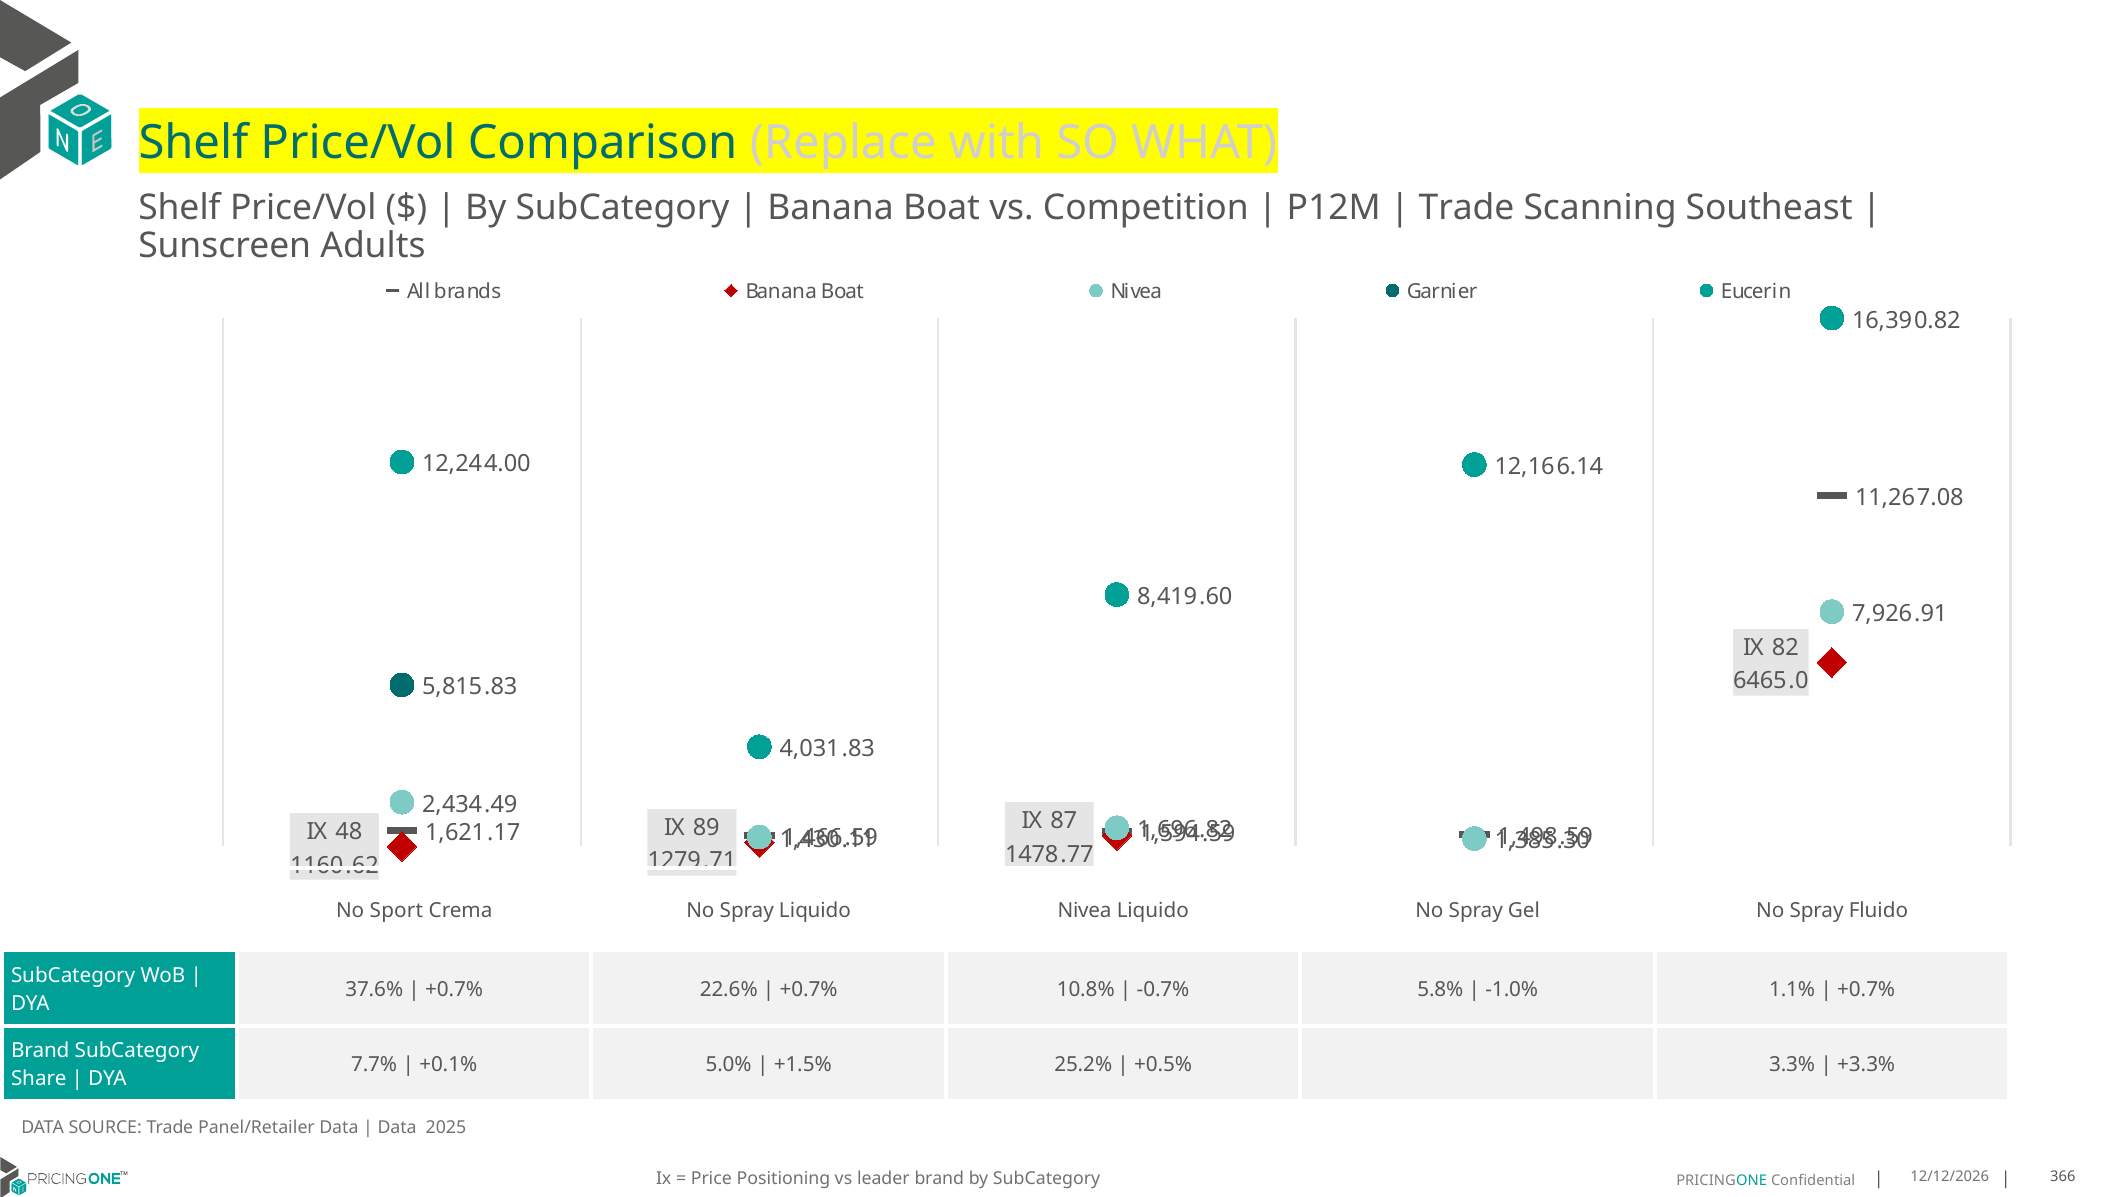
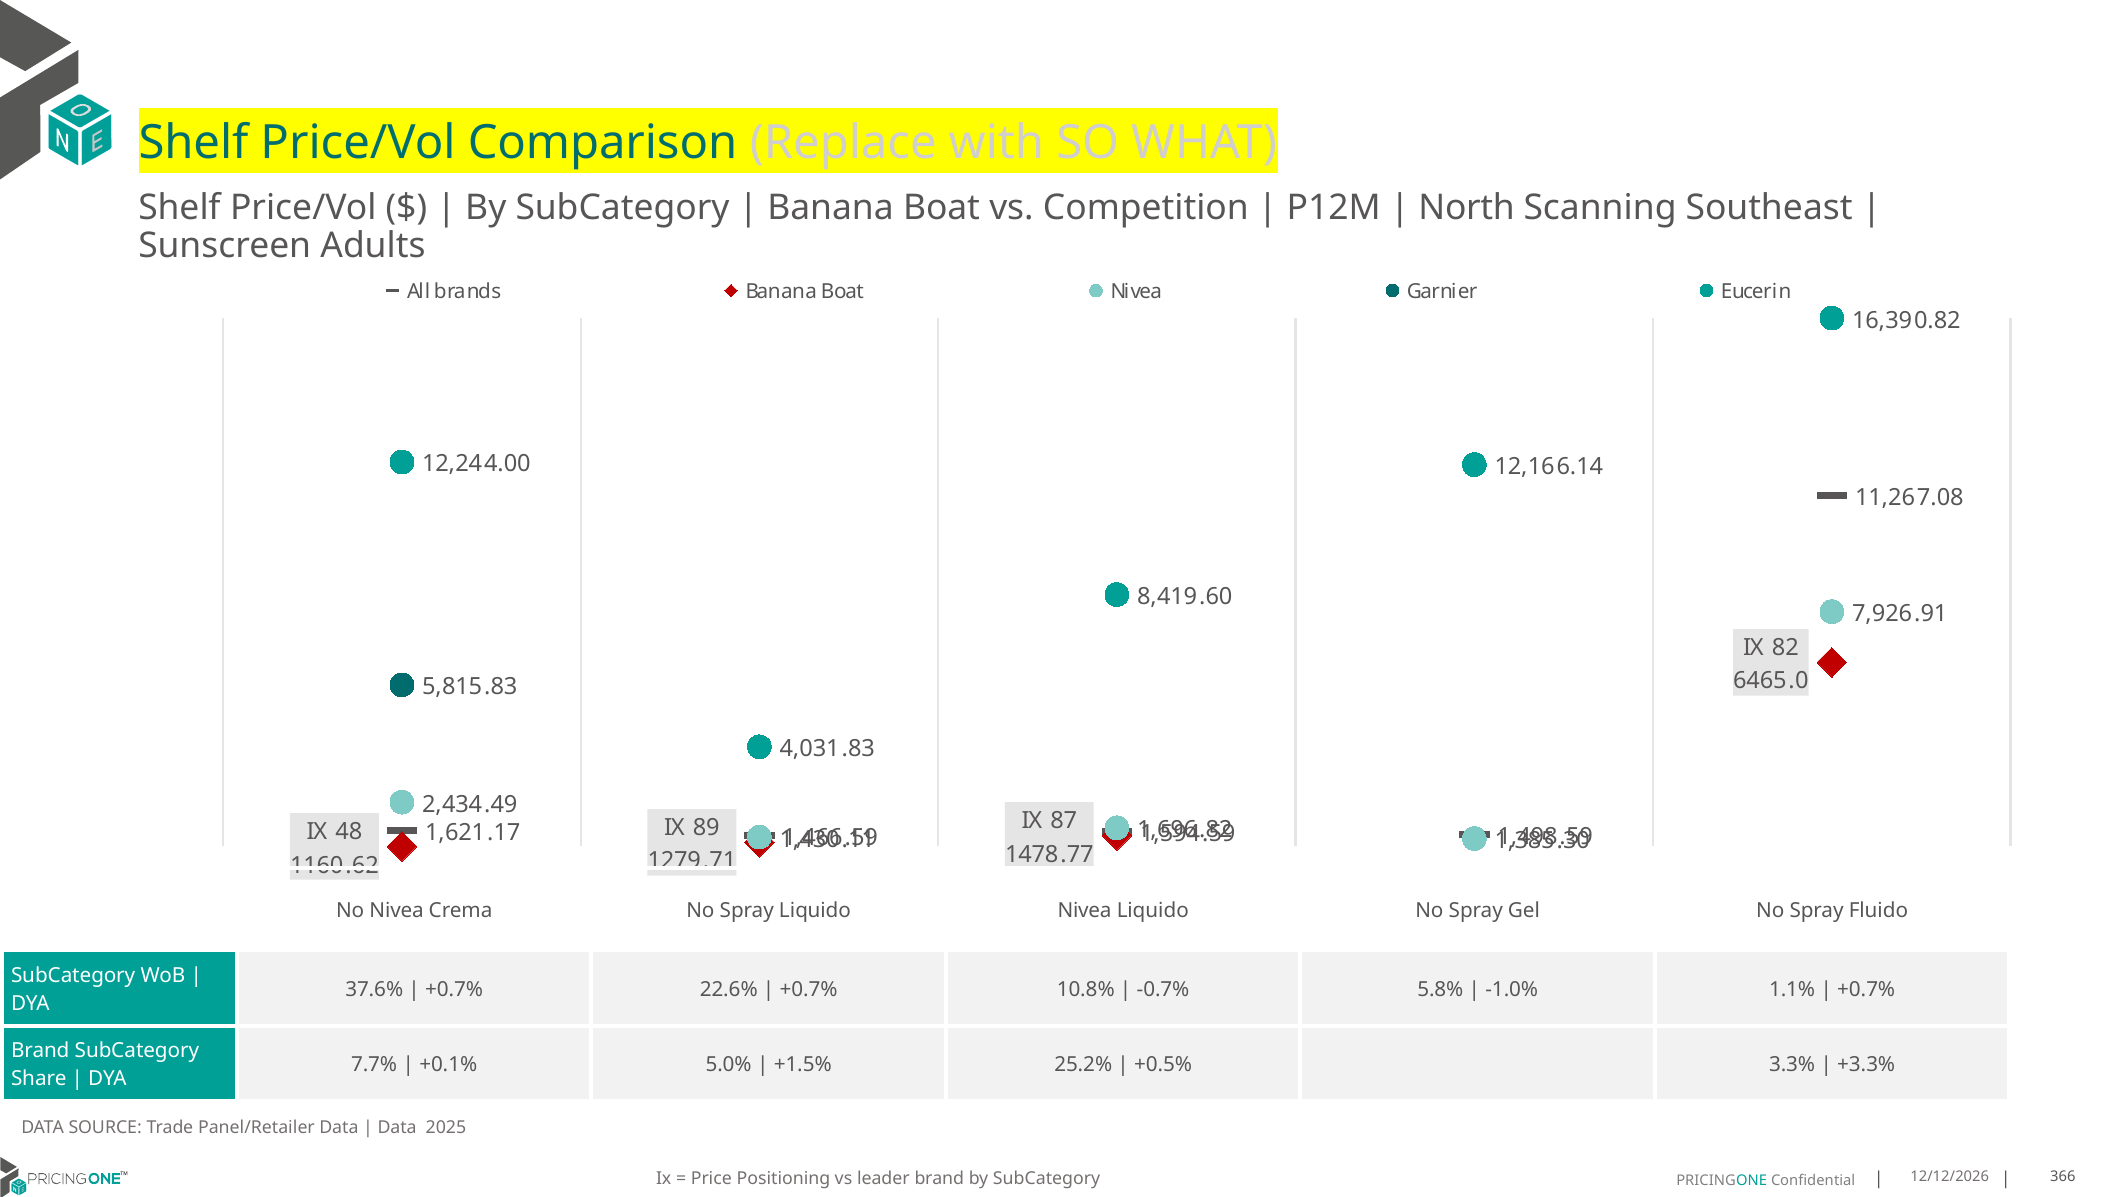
Trade at (1466, 207): Trade -> North
No Sport: Sport -> Nivea
